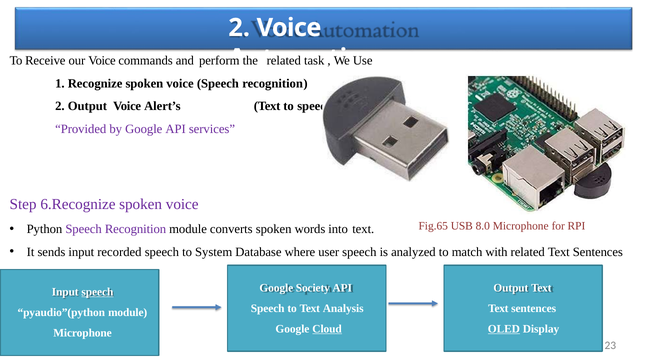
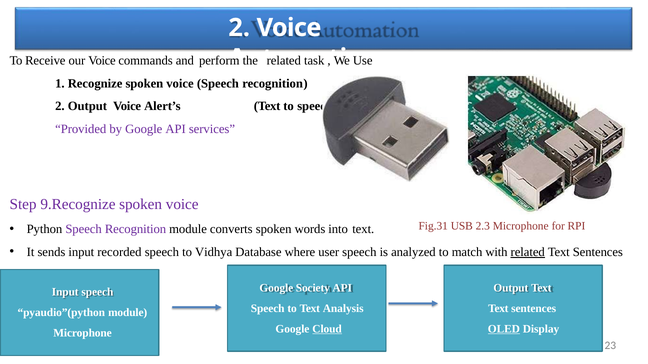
6.Recognize: 6.Recognize -> 9.Recognize
Fig.65: Fig.65 -> Fig.31
8.0: 8.0 -> 2.3
System: System -> Vidhya
related at (528, 252) underline: none -> present
speech at (97, 292) underline: present -> none
